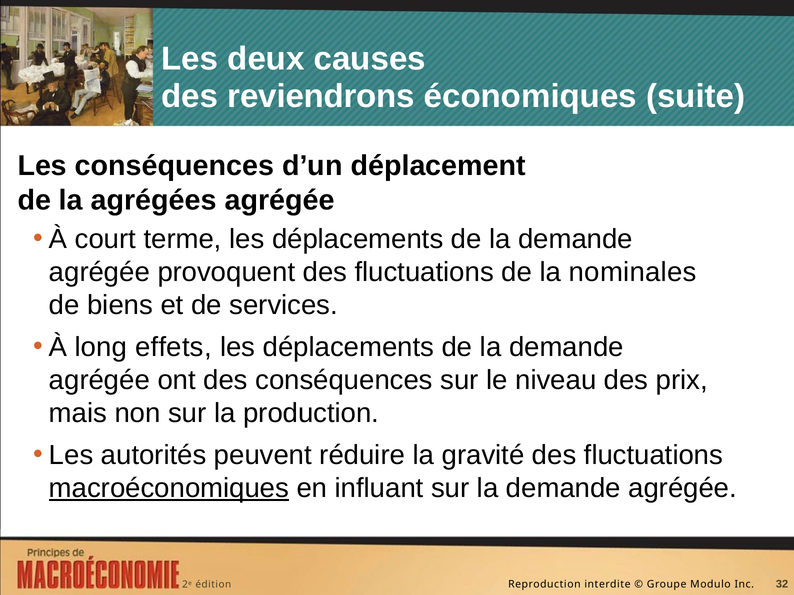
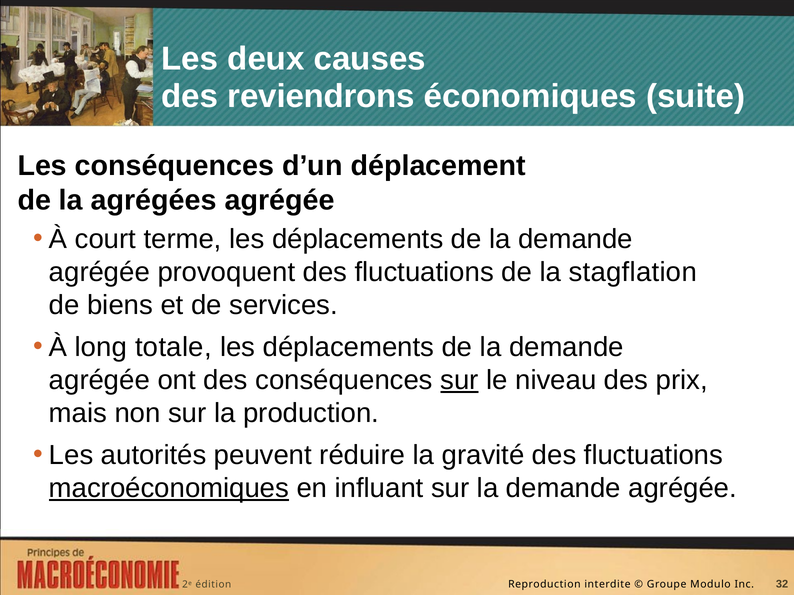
nominales: nominales -> stagflation
effets: effets -> totale
sur at (460, 380) underline: none -> present
